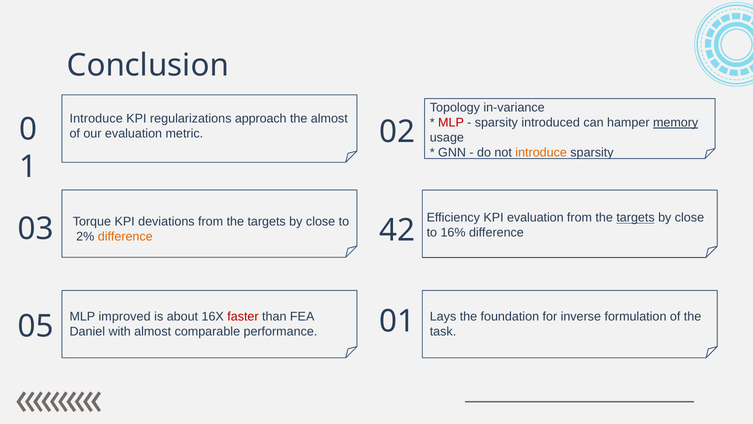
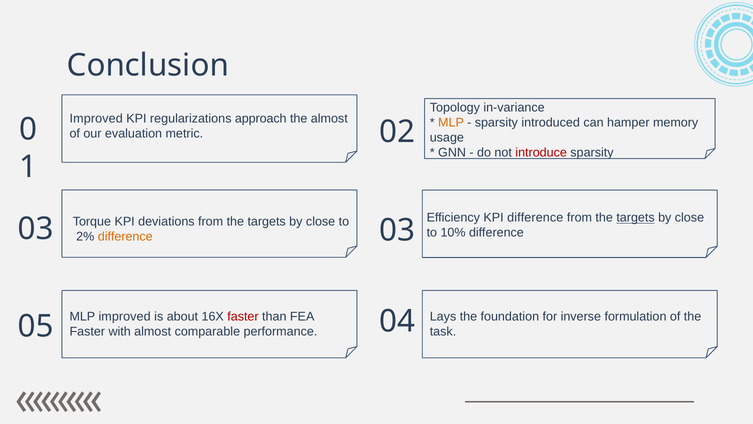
Introduce at (96, 119): Introduce -> Improved
MLP at (451, 122) colour: red -> orange
memory underline: present -> none
introduce at (541, 153) colour: orange -> red
KPI evaluation: evaluation -> difference
03 42: 42 -> 03
16%: 16% -> 10%
01: 01 -> 04
Daniel at (87, 331): Daniel -> Faster
